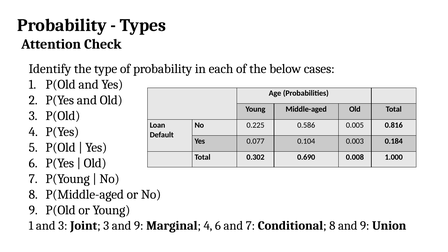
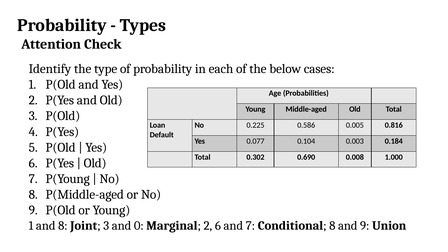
and 3: 3 -> 8
3 and 9: 9 -> 0
Marginal 4: 4 -> 2
